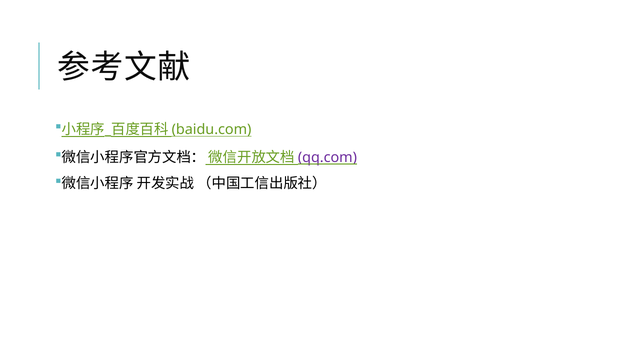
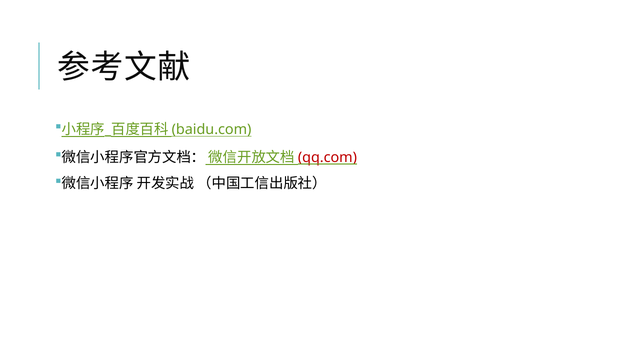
qq.com colour: purple -> red
